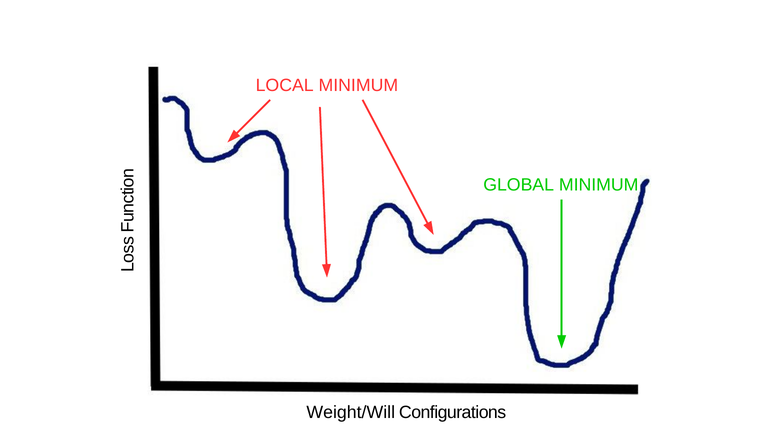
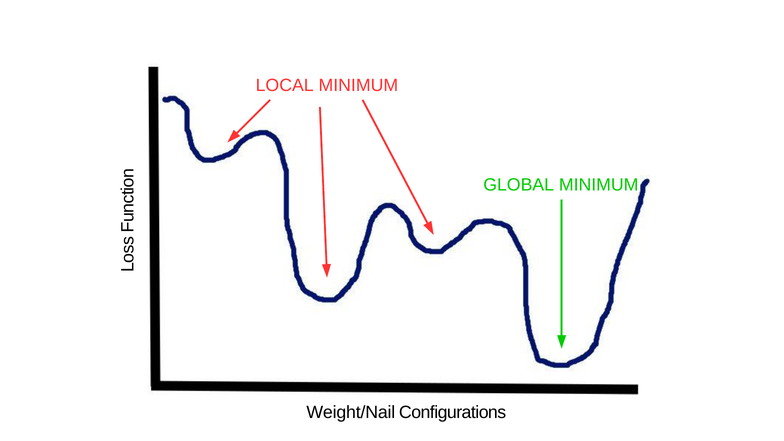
Weight/Will: Weight/Will -> Weight/Nail
